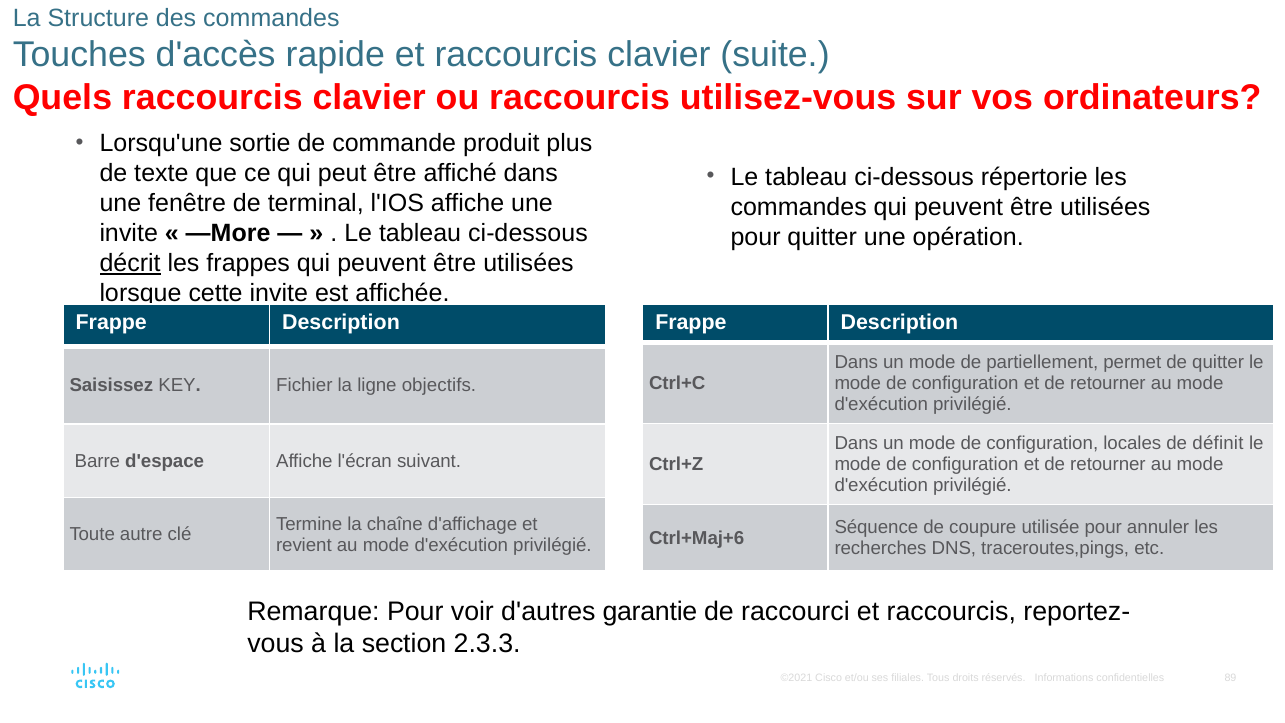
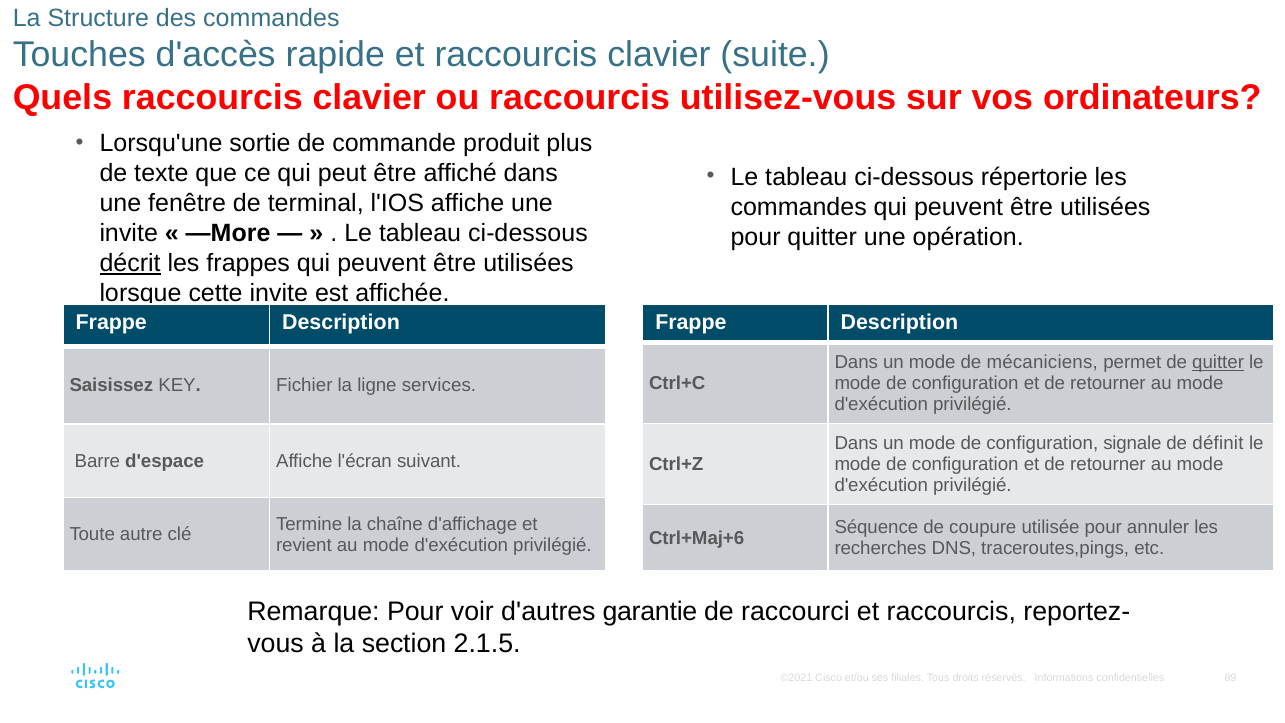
partiellement: partiellement -> mécaniciens
quitter at (1218, 363) underline: none -> present
objectifs: objectifs -> services
locales: locales -> signale
2.3.3: 2.3.3 -> 2.1.5
